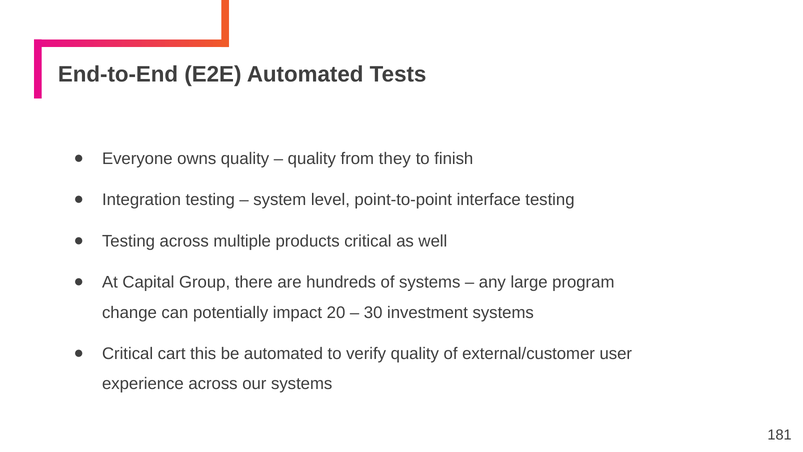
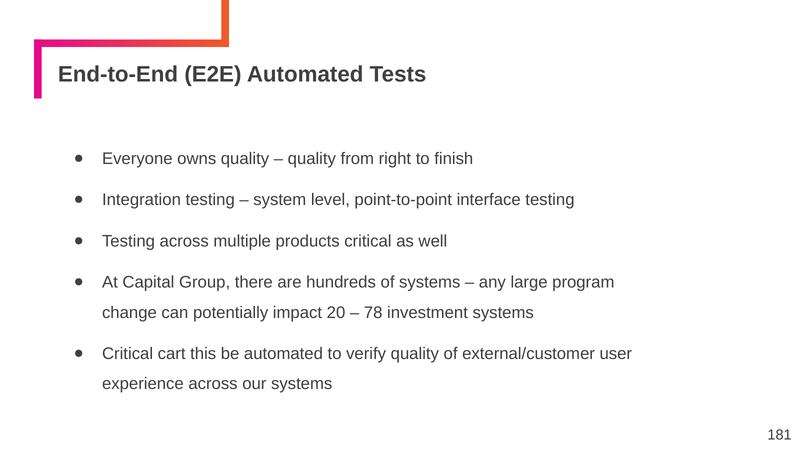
they: they -> right
30: 30 -> 78
